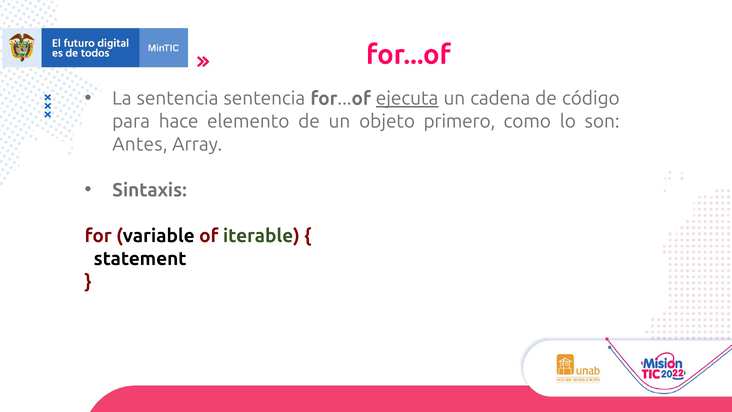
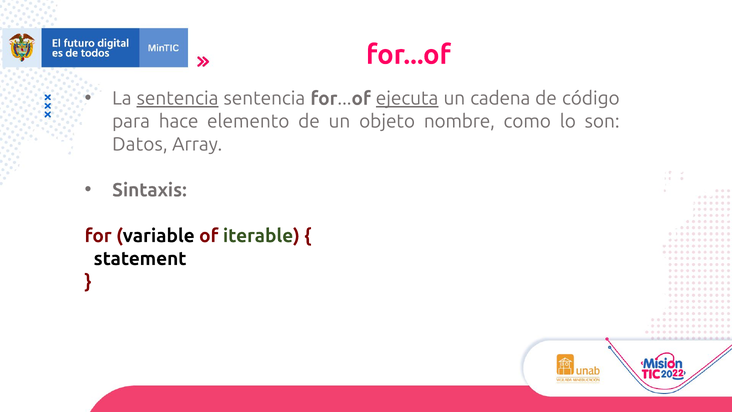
sentencia at (178, 98) underline: none -> present
primero: primero -> nombre
Antes: Antes -> Datos
